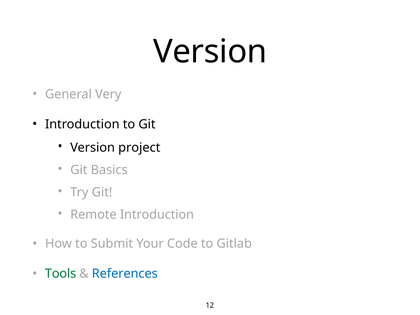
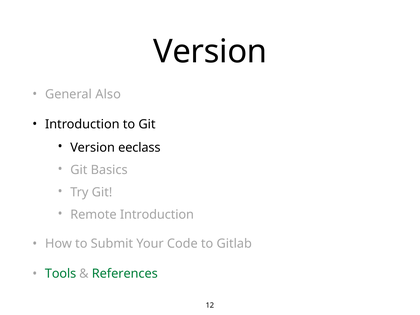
Very: Very -> Also
project: project -> eeclass
References colour: blue -> green
